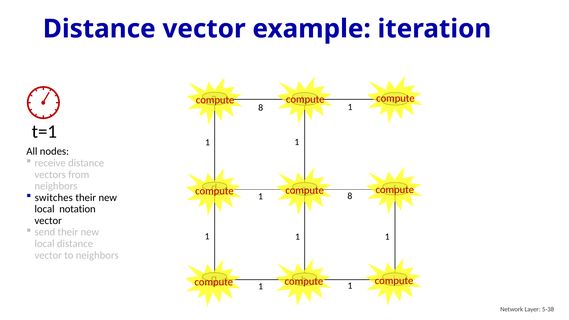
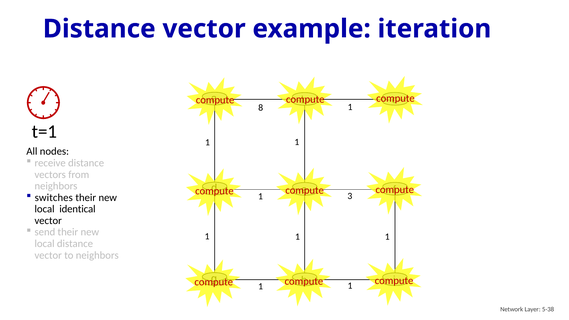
8 at (350, 196): 8 -> 3
notation: notation -> identical
